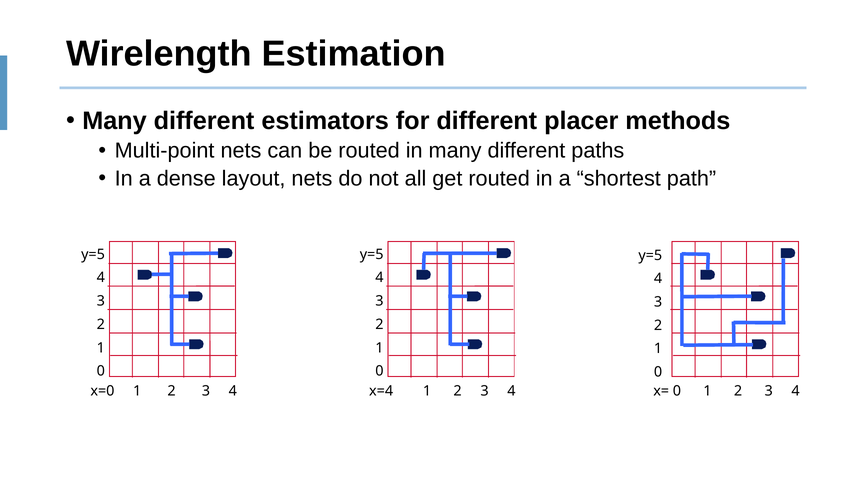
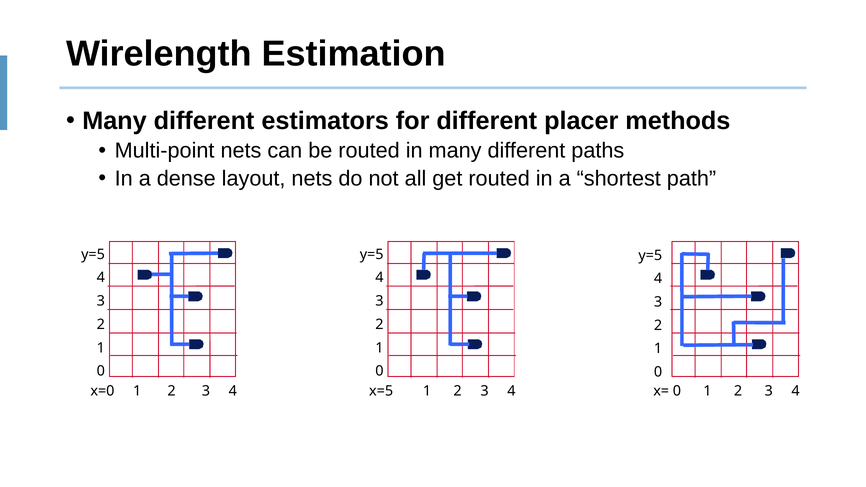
x=4: x=4 -> x=5
